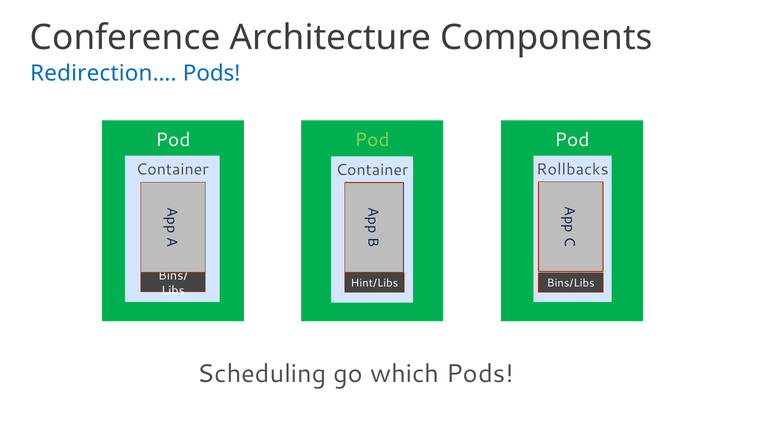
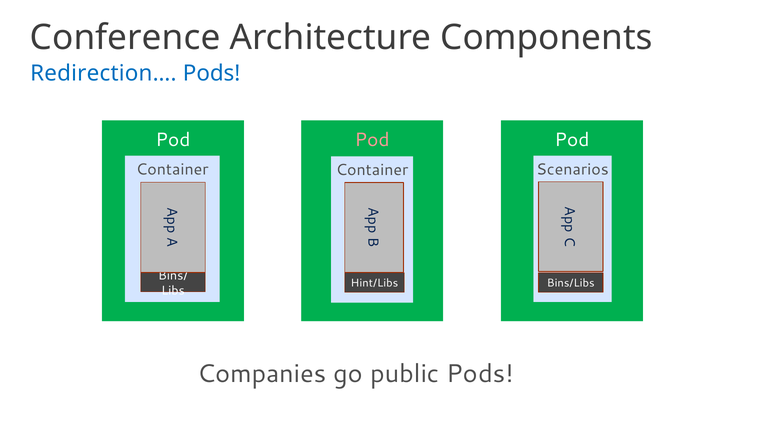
Pod at (372, 140) colour: light green -> pink
Rollbacks: Rollbacks -> Scenarios
Scheduling: Scheduling -> Companies
which: which -> public
